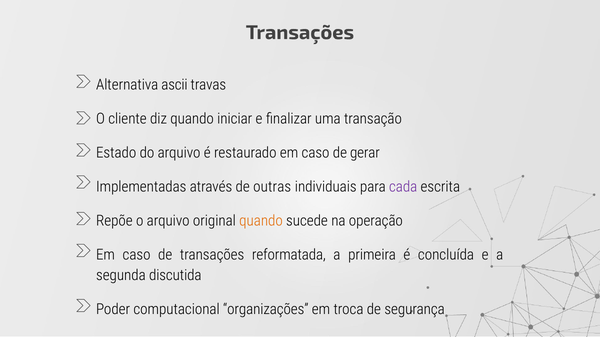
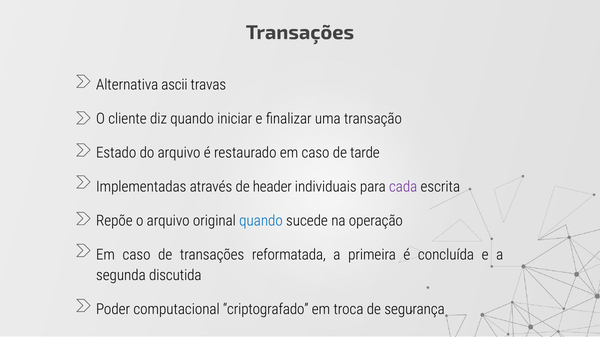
gerar: gerar -> tarde
outras: outras -> header
quando at (261, 221) colour: orange -> blue
organizações: organizações -> criptografado
